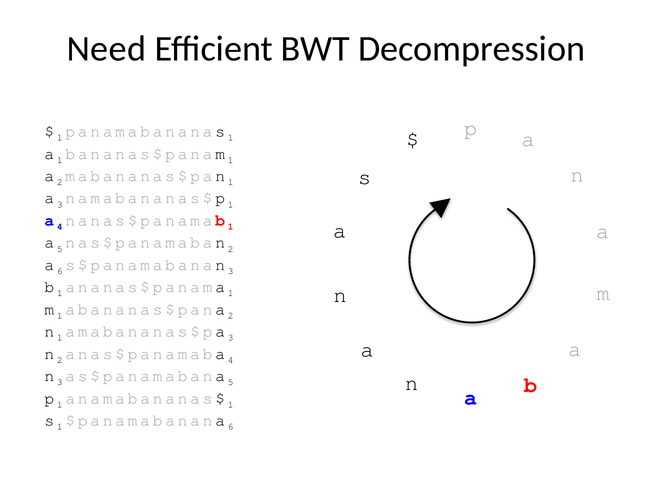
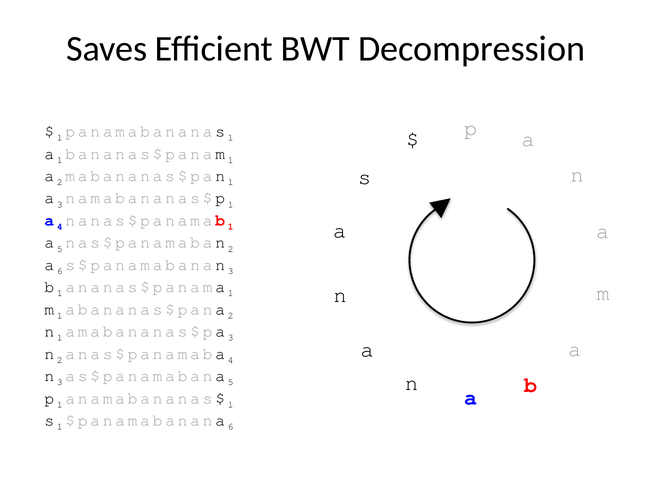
Need: Need -> Saves
